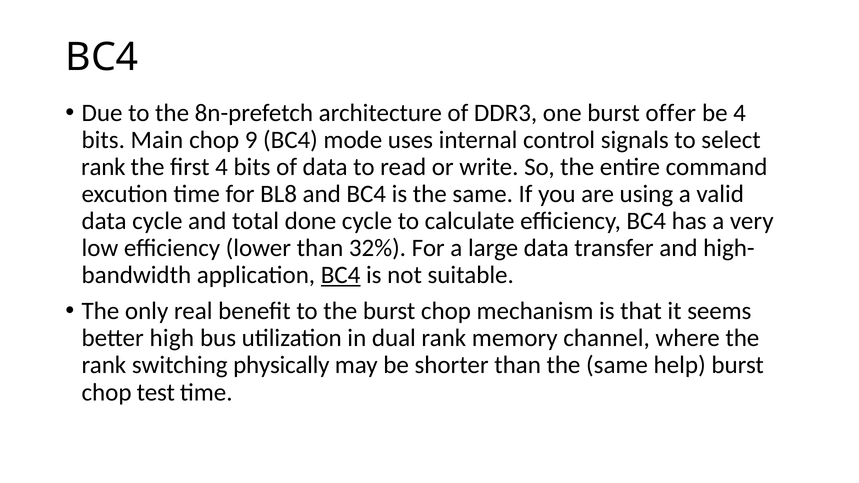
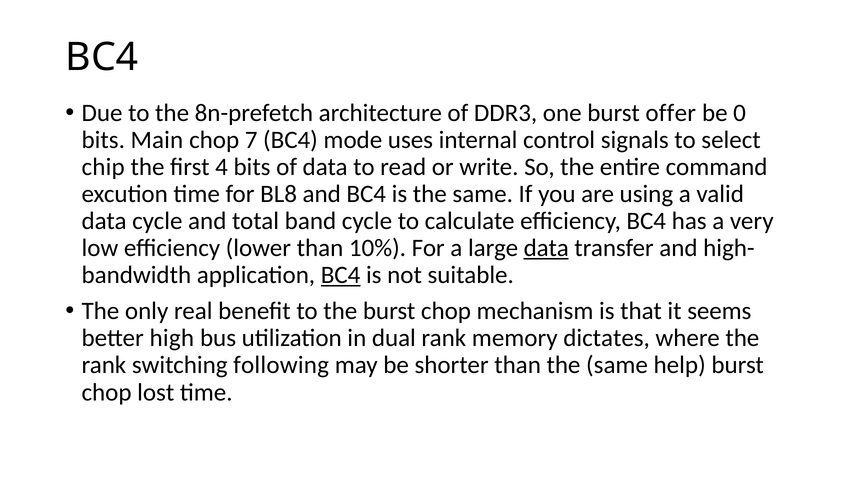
be 4: 4 -> 0
9: 9 -> 7
rank at (103, 167): rank -> chip
done: done -> band
32%: 32% -> 10%
data at (546, 248) underline: none -> present
channel: channel -> dictates
physically: physically -> following
test: test -> lost
